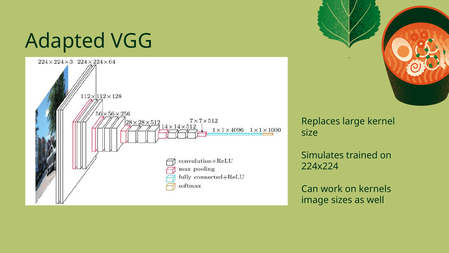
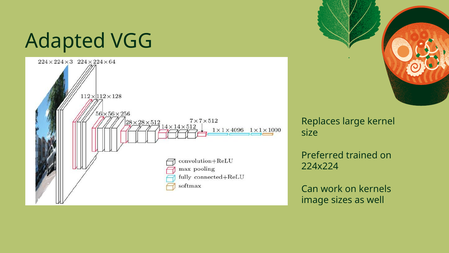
Simulates: Simulates -> Preferred
